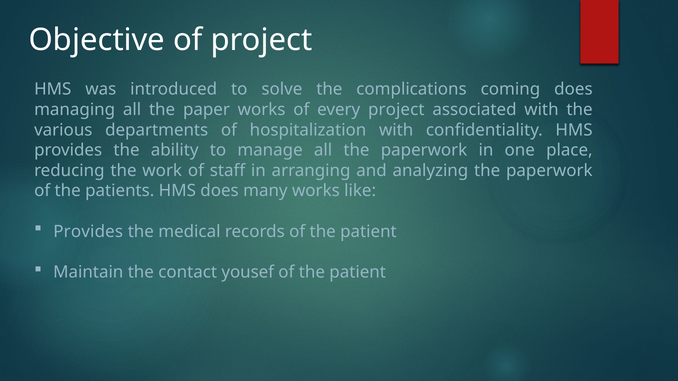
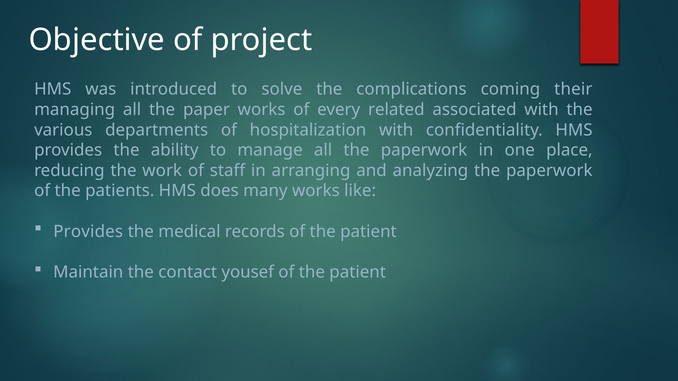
coming does: does -> their
every project: project -> related
